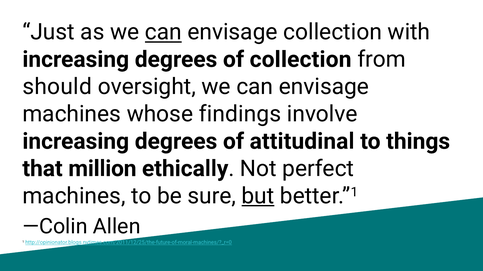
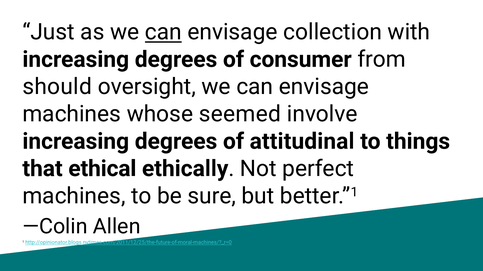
of collection: collection -> consumer
findings: findings -> seemed
million: million -> ethical
but underline: present -> none
